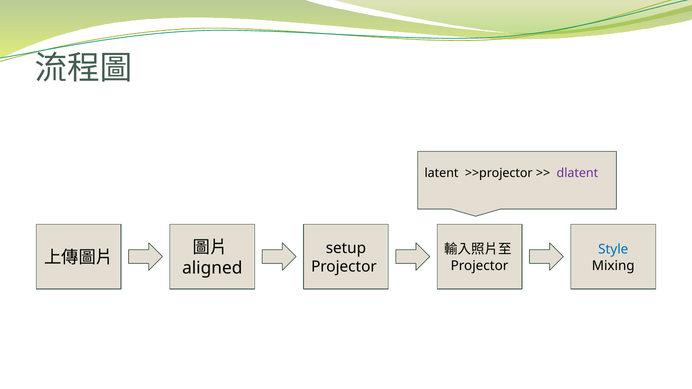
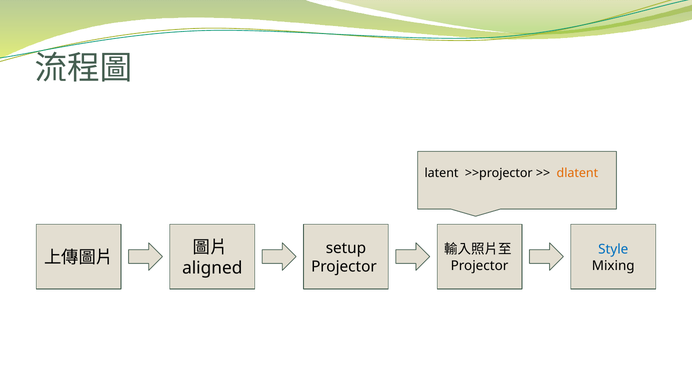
dlatent colour: purple -> orange
